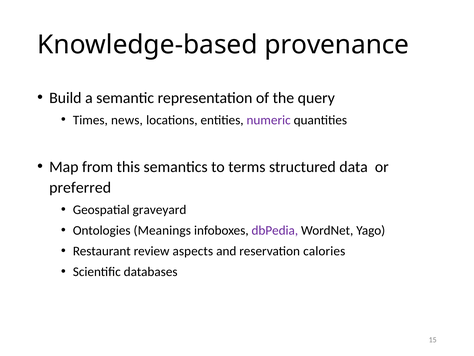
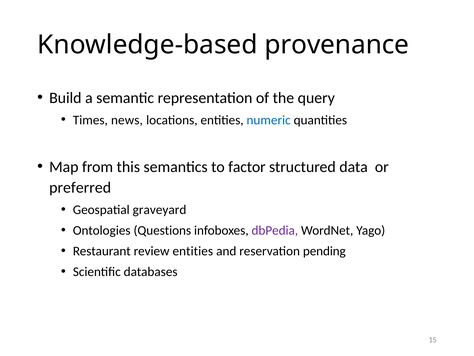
numeric colour: purple -> blue
terms: terms -> factor
Meanings: Meanings -> Questions
review aspects: aspects -> entities
calories: calories -> pending
